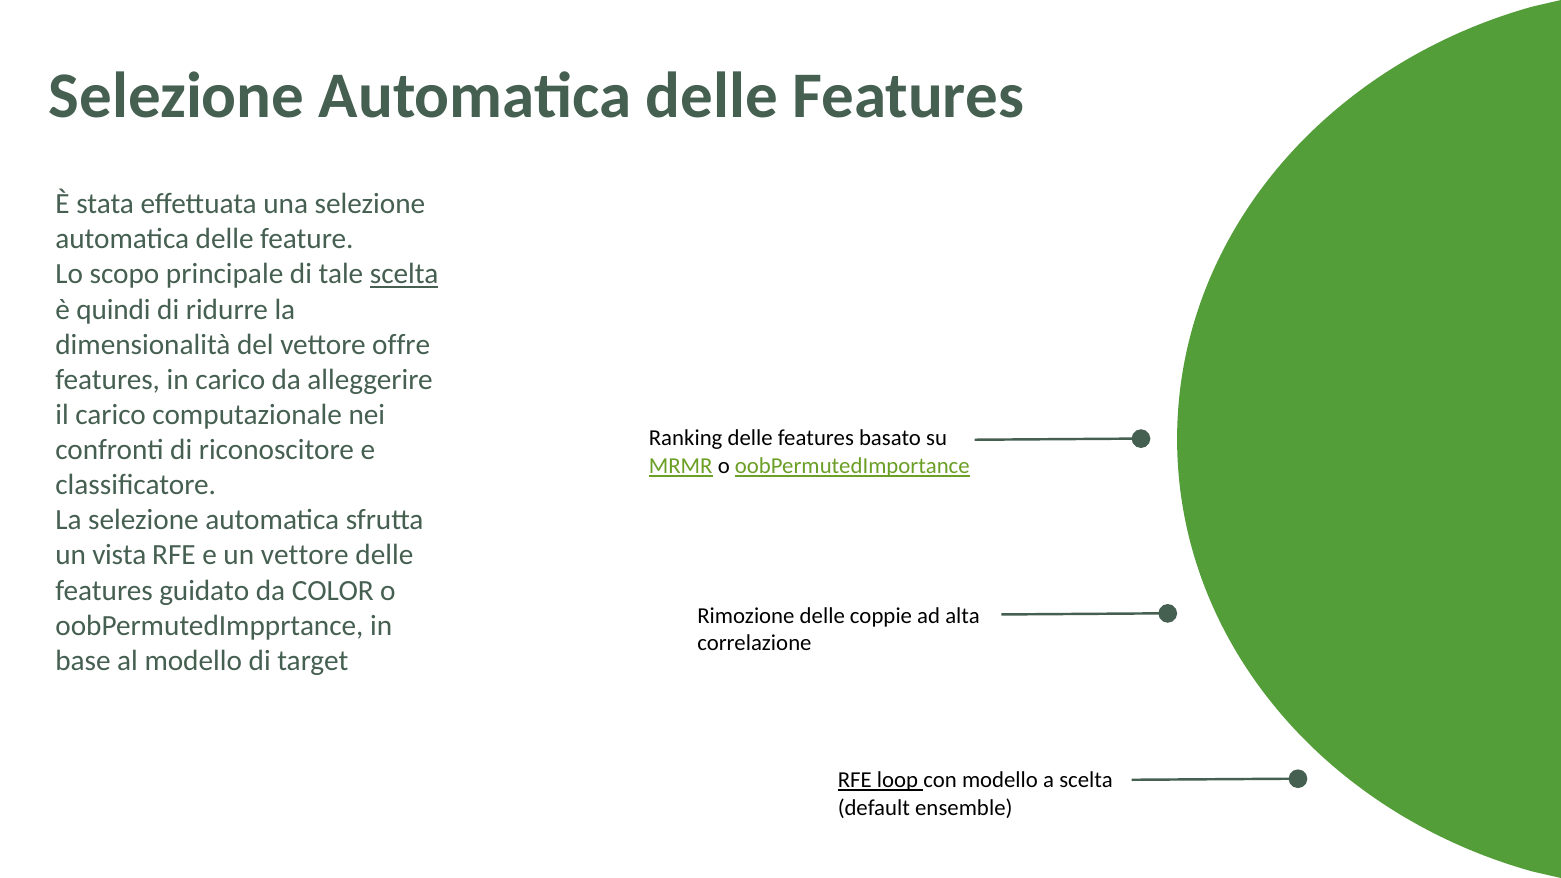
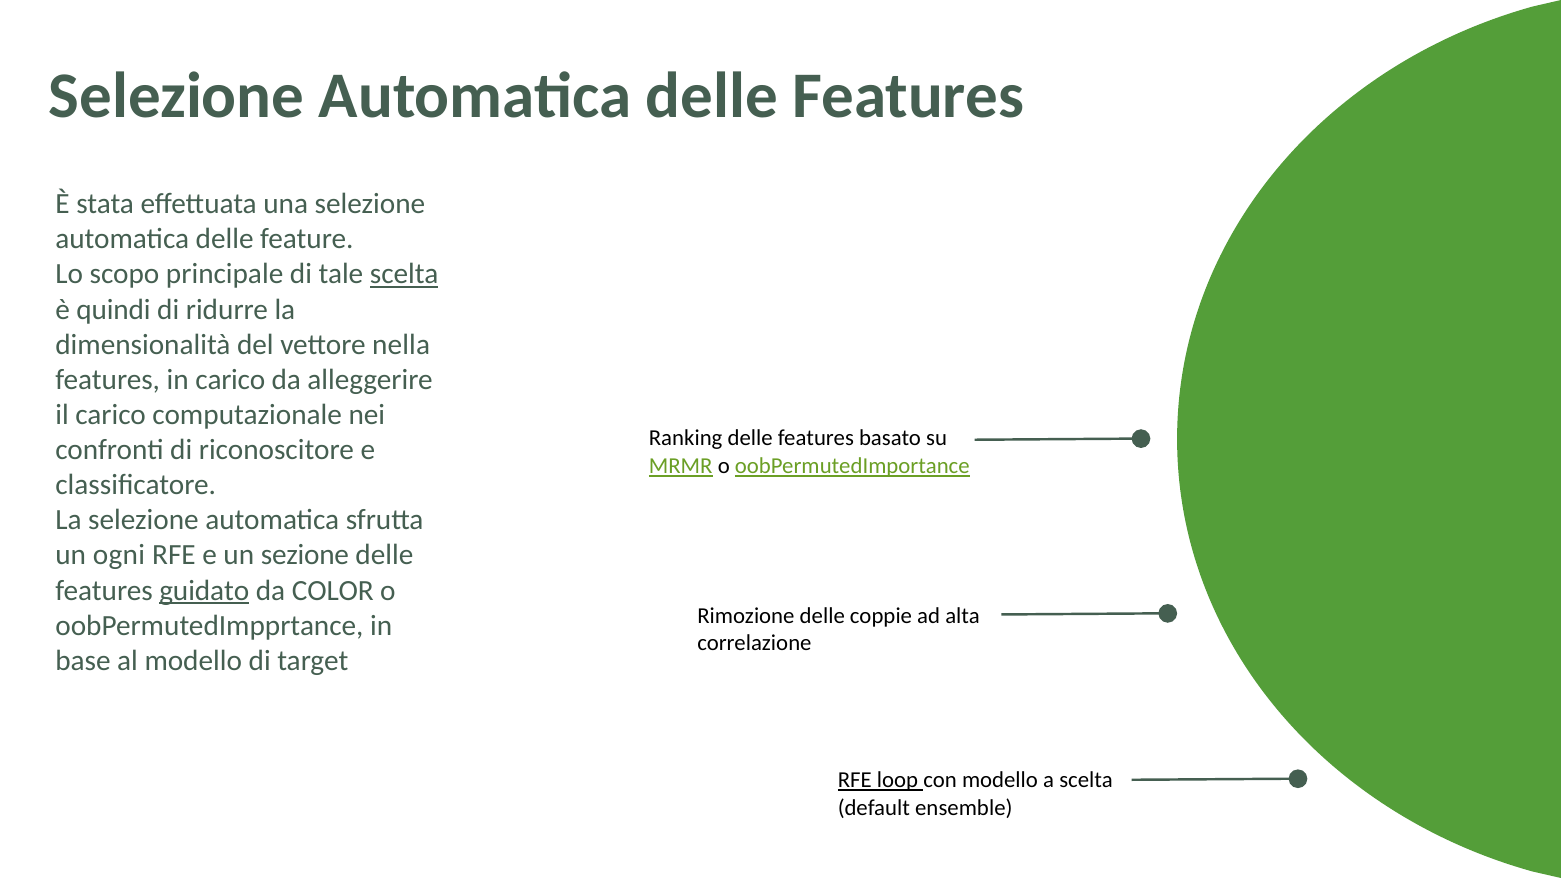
offre: offre -> nella
vista: vista -> ogni
un vettore: vettore -> sezione
guidato underline: none -> present
